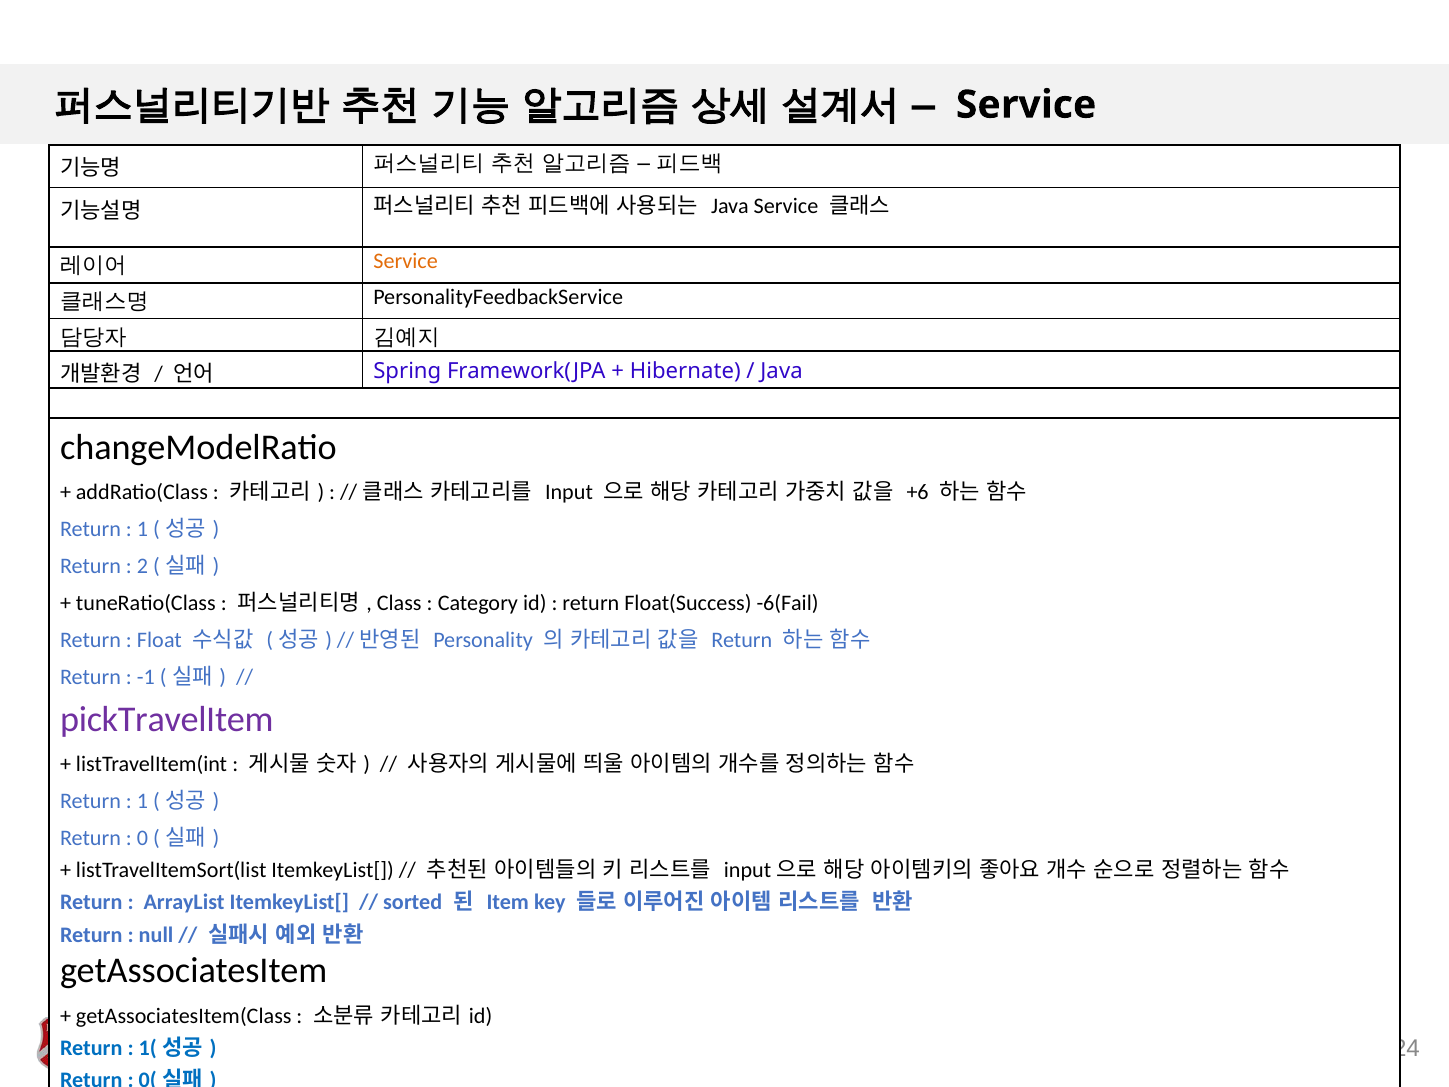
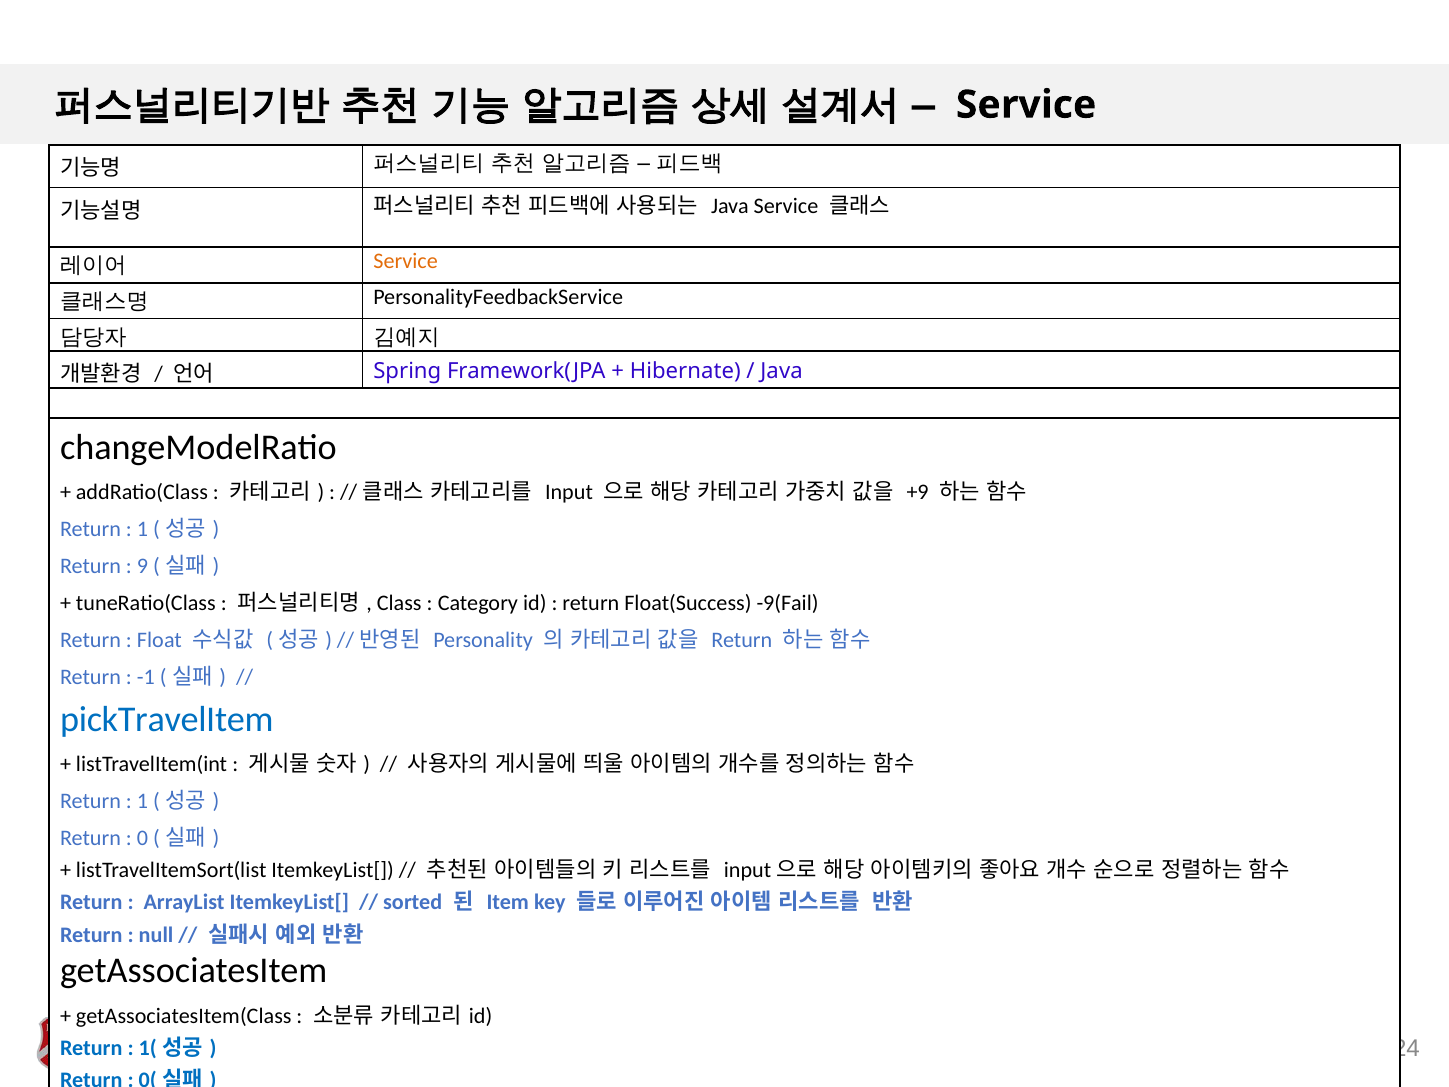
+6: +6 -> +9
2: 2 -> 9
-6(Fail: -6(Fail -> -9(Fail
pickTravelItem colour: purple -> blue
